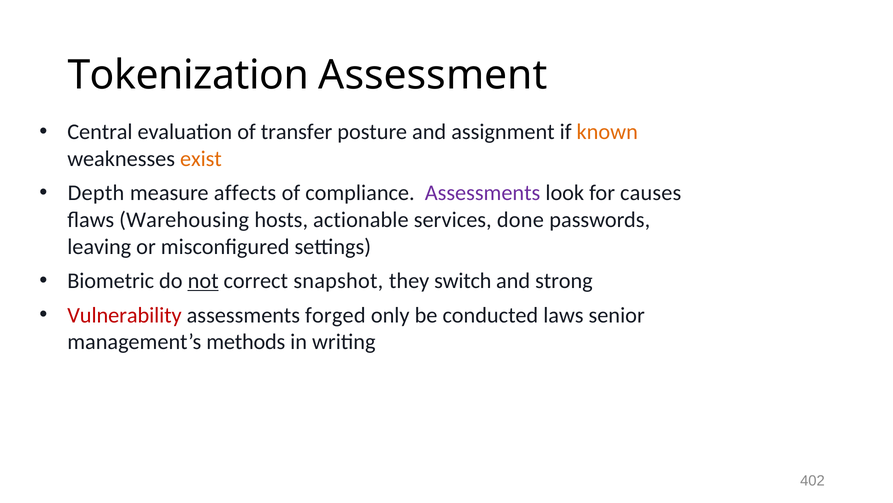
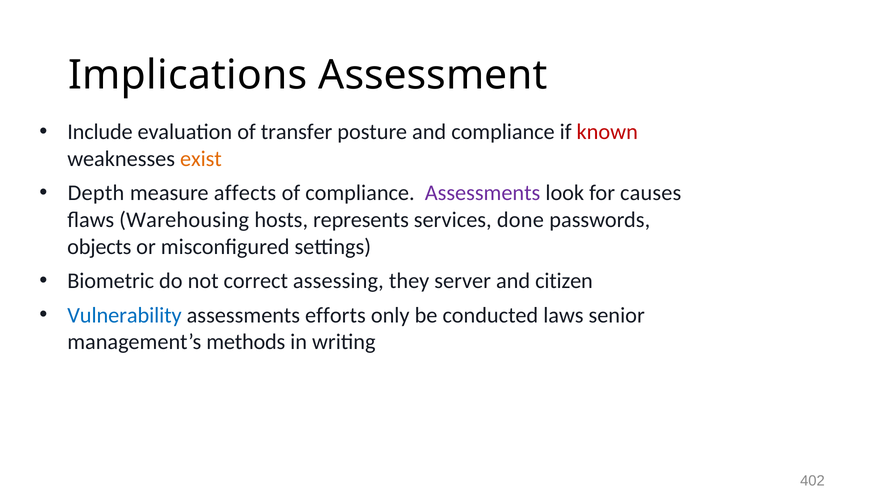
Tokenization: Tokenization -> Implications
Central: Central -> Include
and assignment: assignment -> compliance
known colour: orange -> red
actionable: actionable -> represents
leaving: leaving -> objects
not underline: present -> none
snapshot: snapshot -> assessing
switch: switch -> server
strong: strong -> citizen
Vulnerability colour: red -> blue
forged: forged -> efforts
